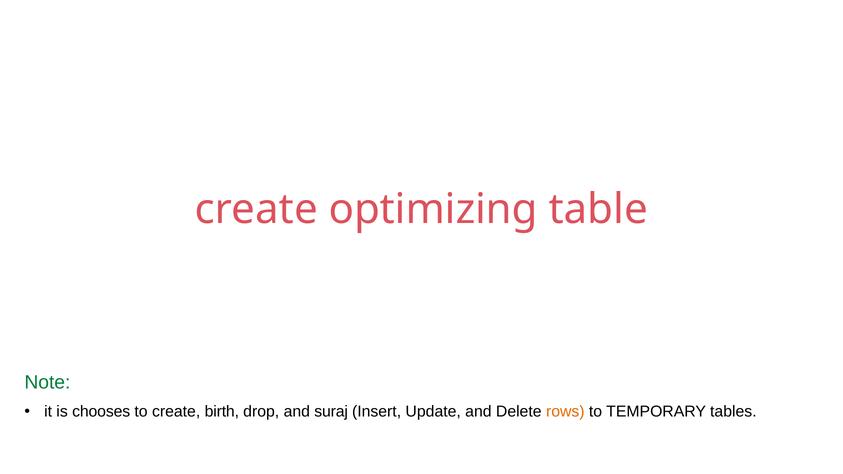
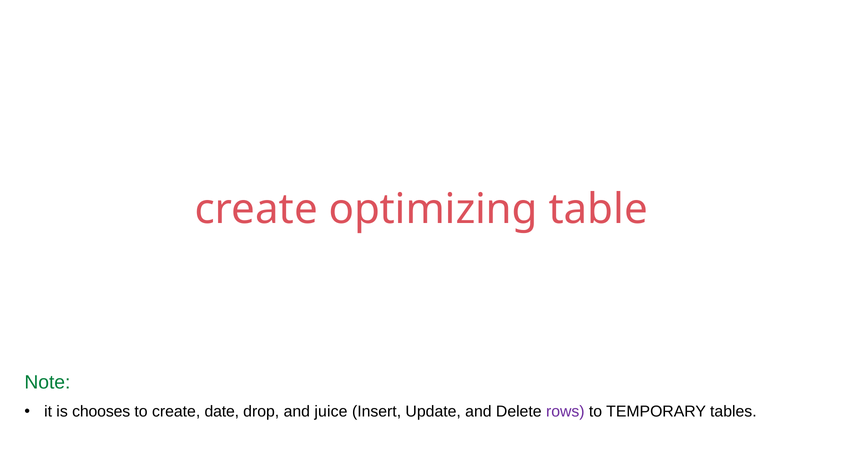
birth: birth -> date
suraj: suraj -> juice
rows colour: orange -> purple
